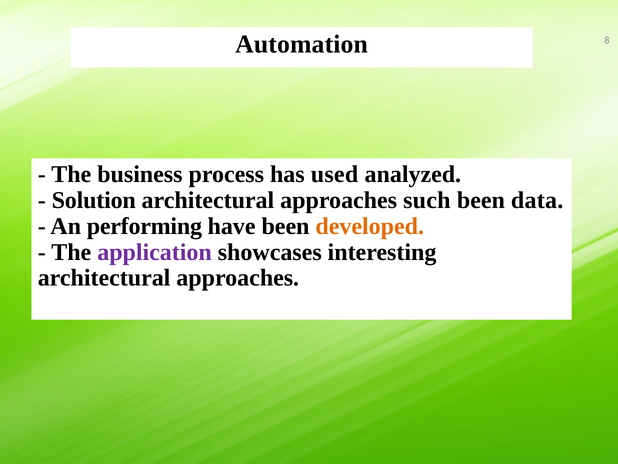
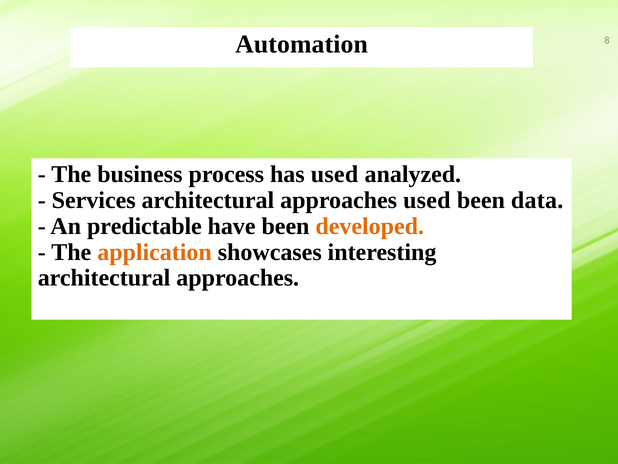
Solution: Solution -> Services
approaches such: such -> used
performing: performing -> predictable
application colour: purple -> orange
